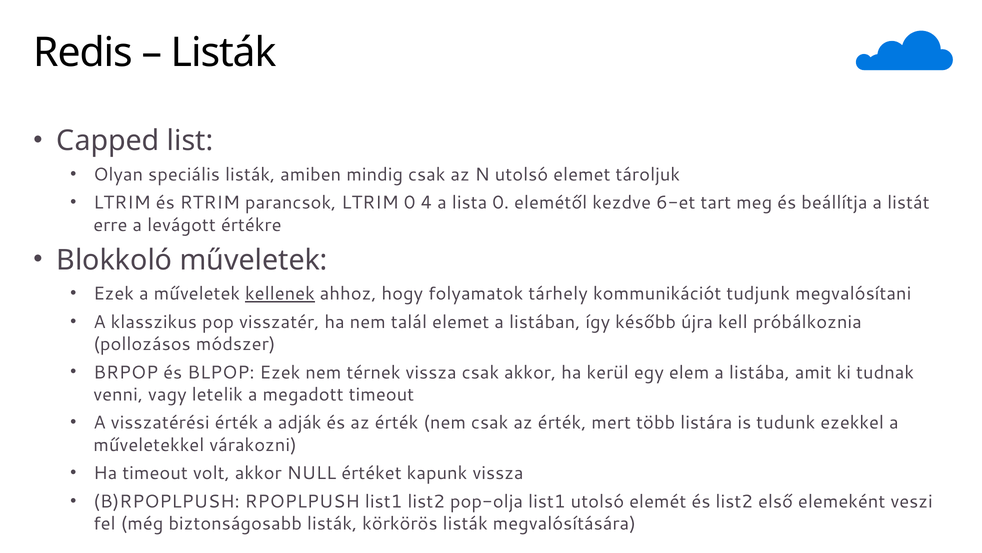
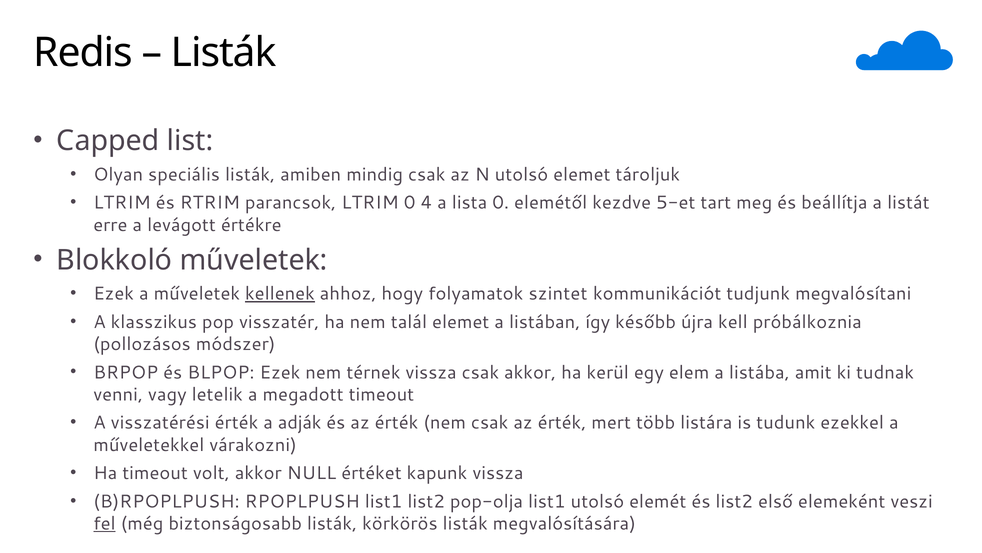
6-et: 6-et -> 5-et
tárhely: tárhely -> szintet
fel underline: none -> present
